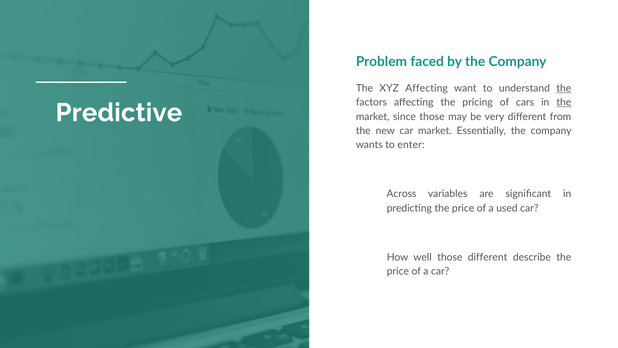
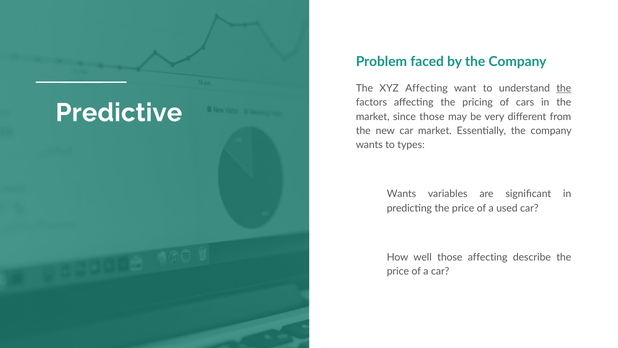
the at (564, 102) underline: present -> none
enter: enter -> types
Across at (402, 194): Across -> Wants
those different: different -> affecting
